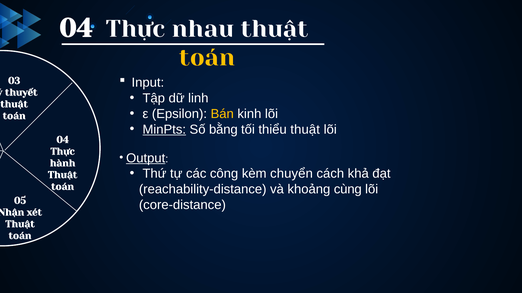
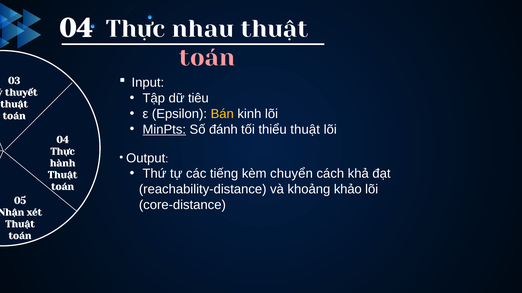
toán at (207, 58) colour: yellow -> pink
linh: linh -> tiêu
bằng: bằng -> đánh
Output underline: present -> none
công: công -> tiếng
cùng: cùng -> khảo
